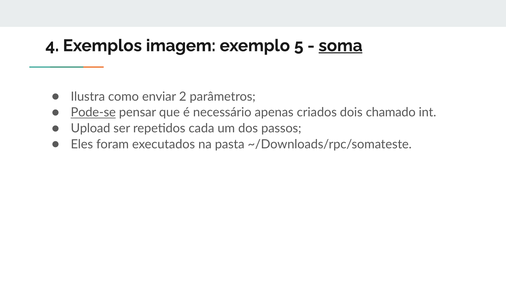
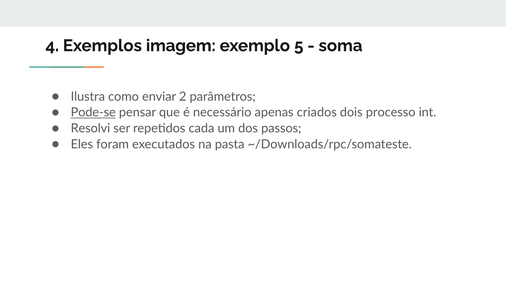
soma underline: present -> none
chamado: chamado -> processo
Upload: Upload -> Resolvi
